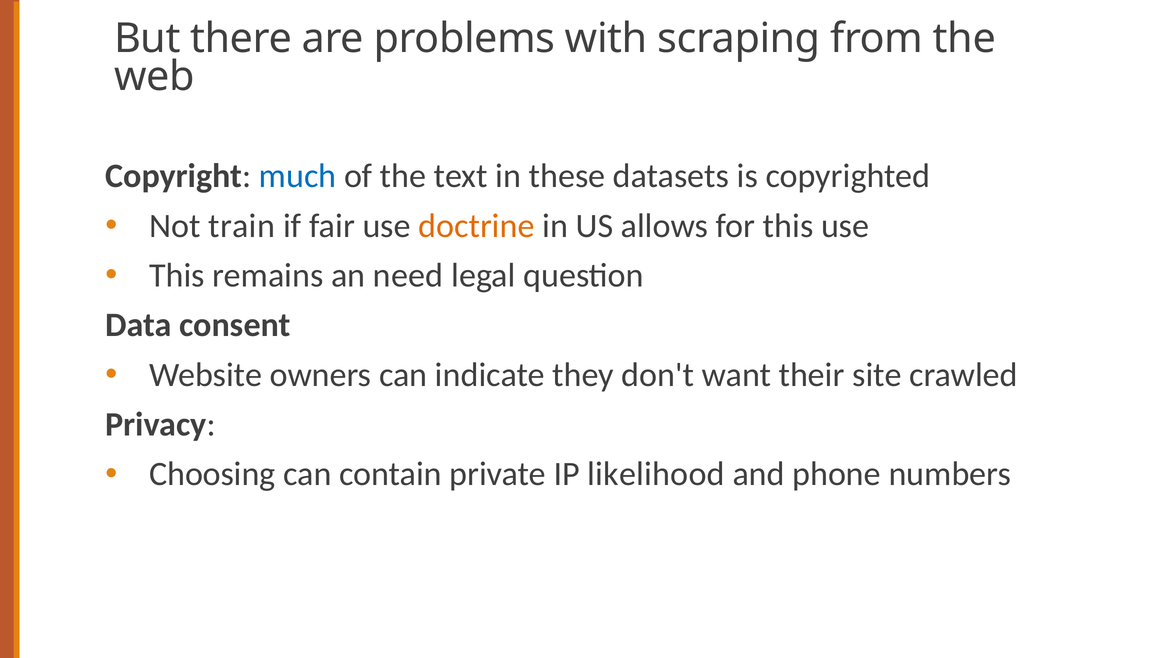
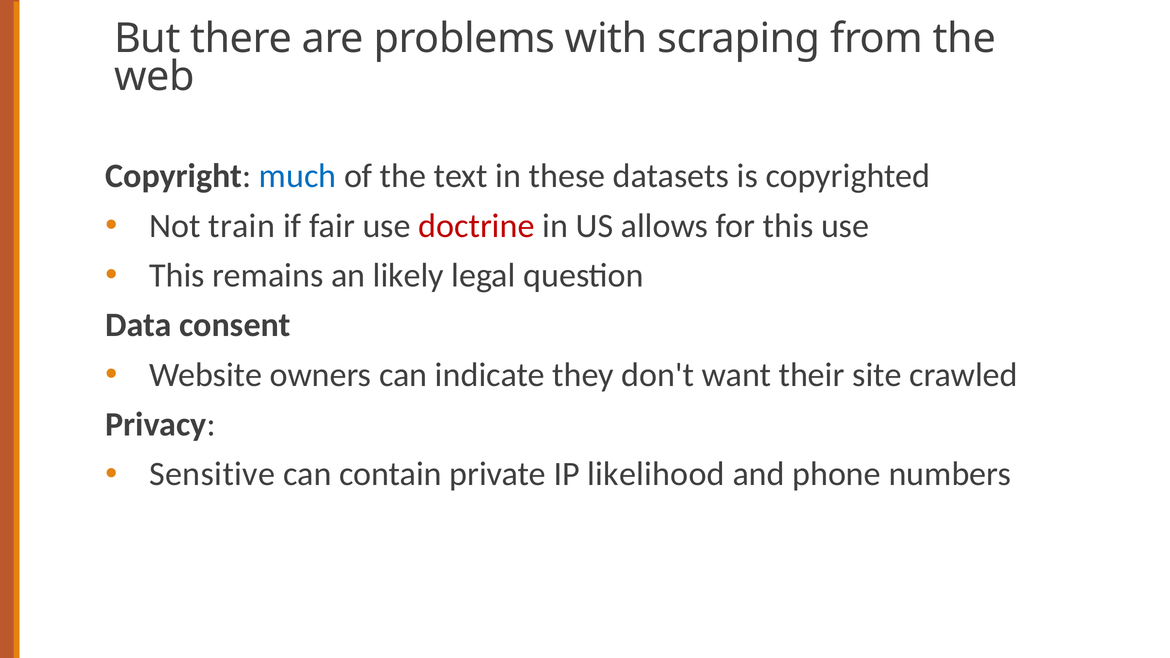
doctrine colour: orange -> red
need: need -> likely
Choosing: Choosing -> Sensitive
